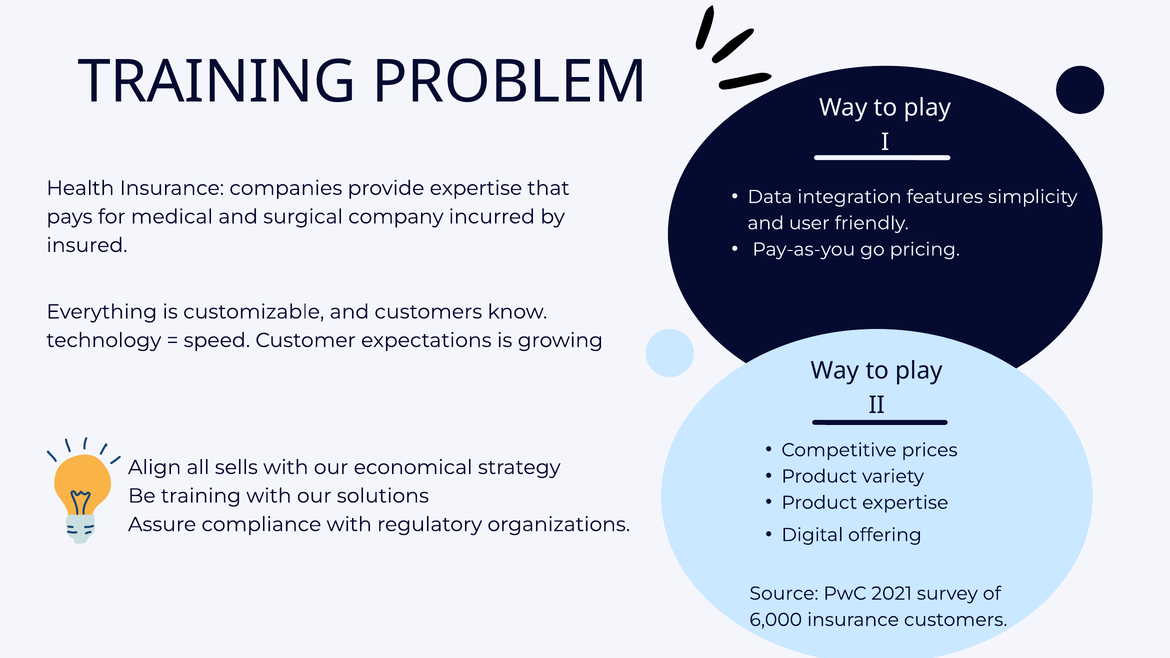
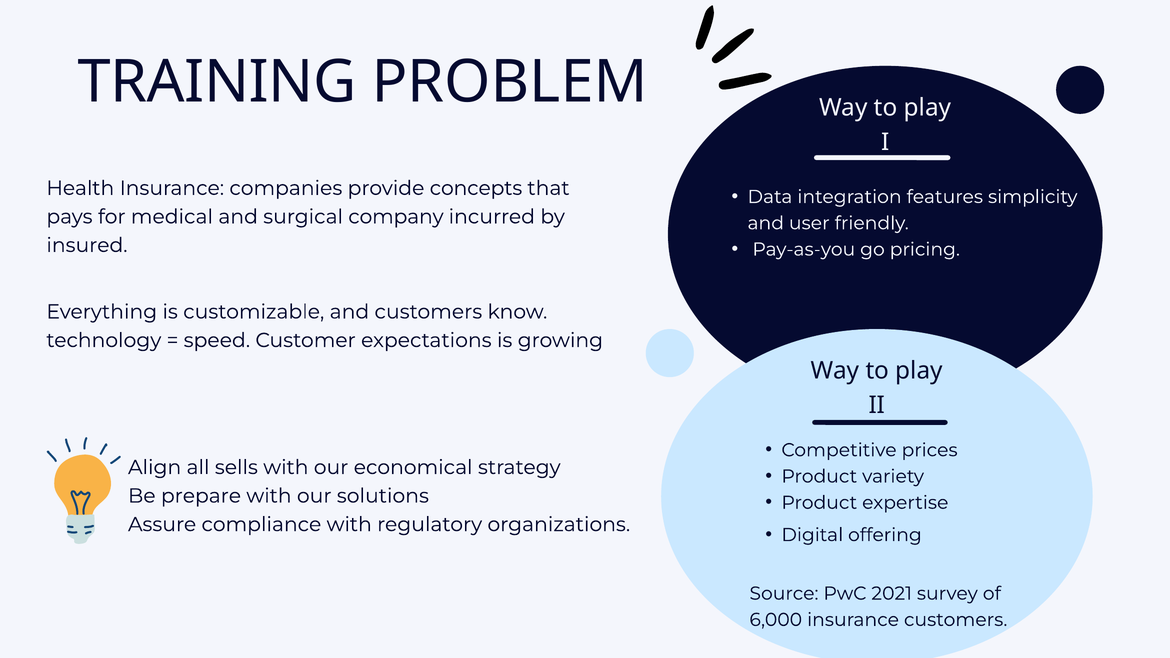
provide expertise: expertise -> concepts
Be training: training -> prepare
